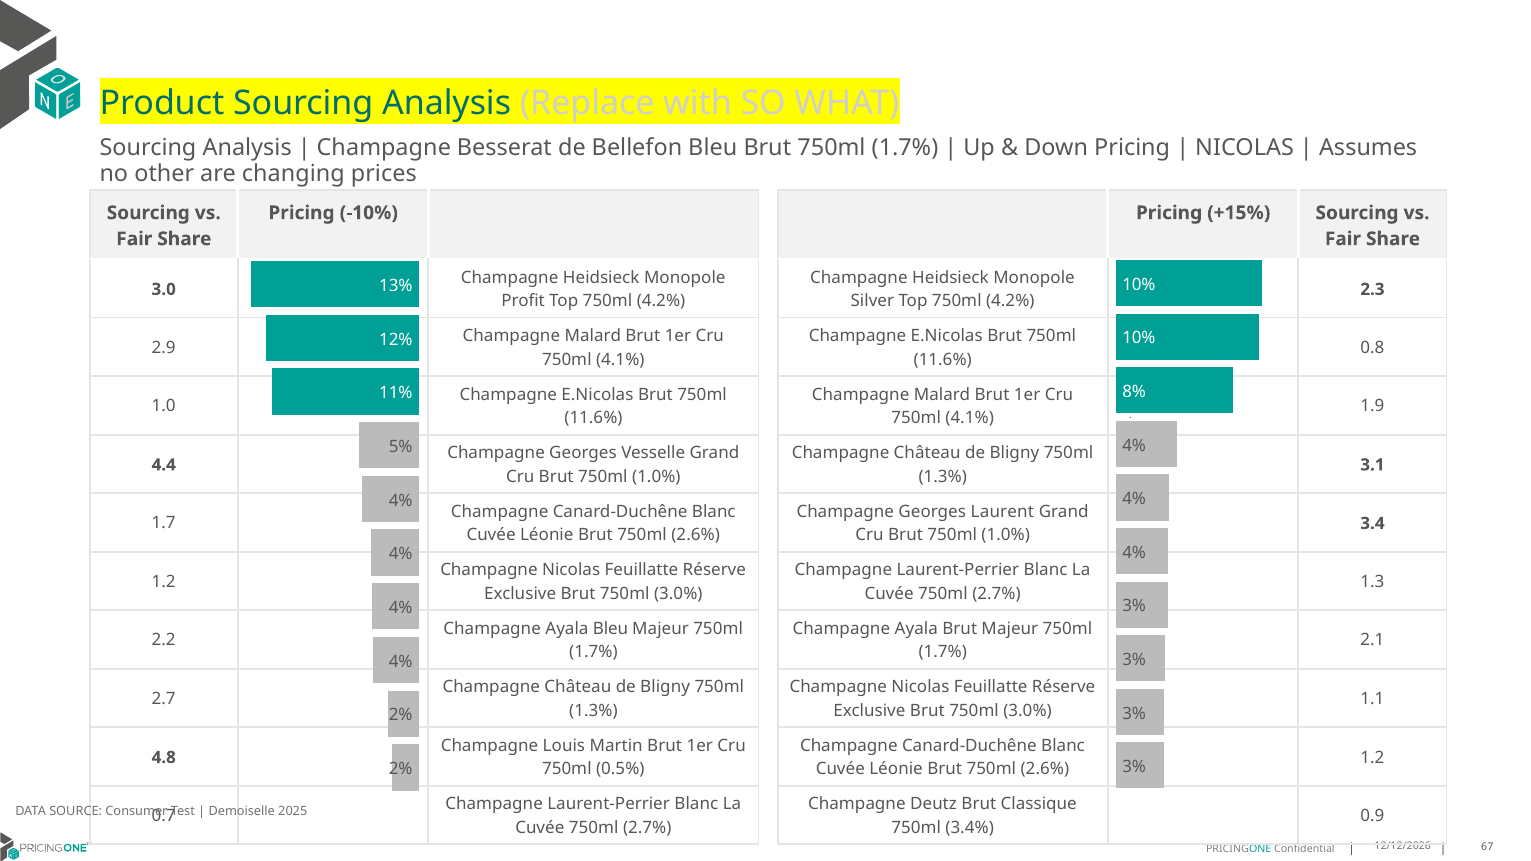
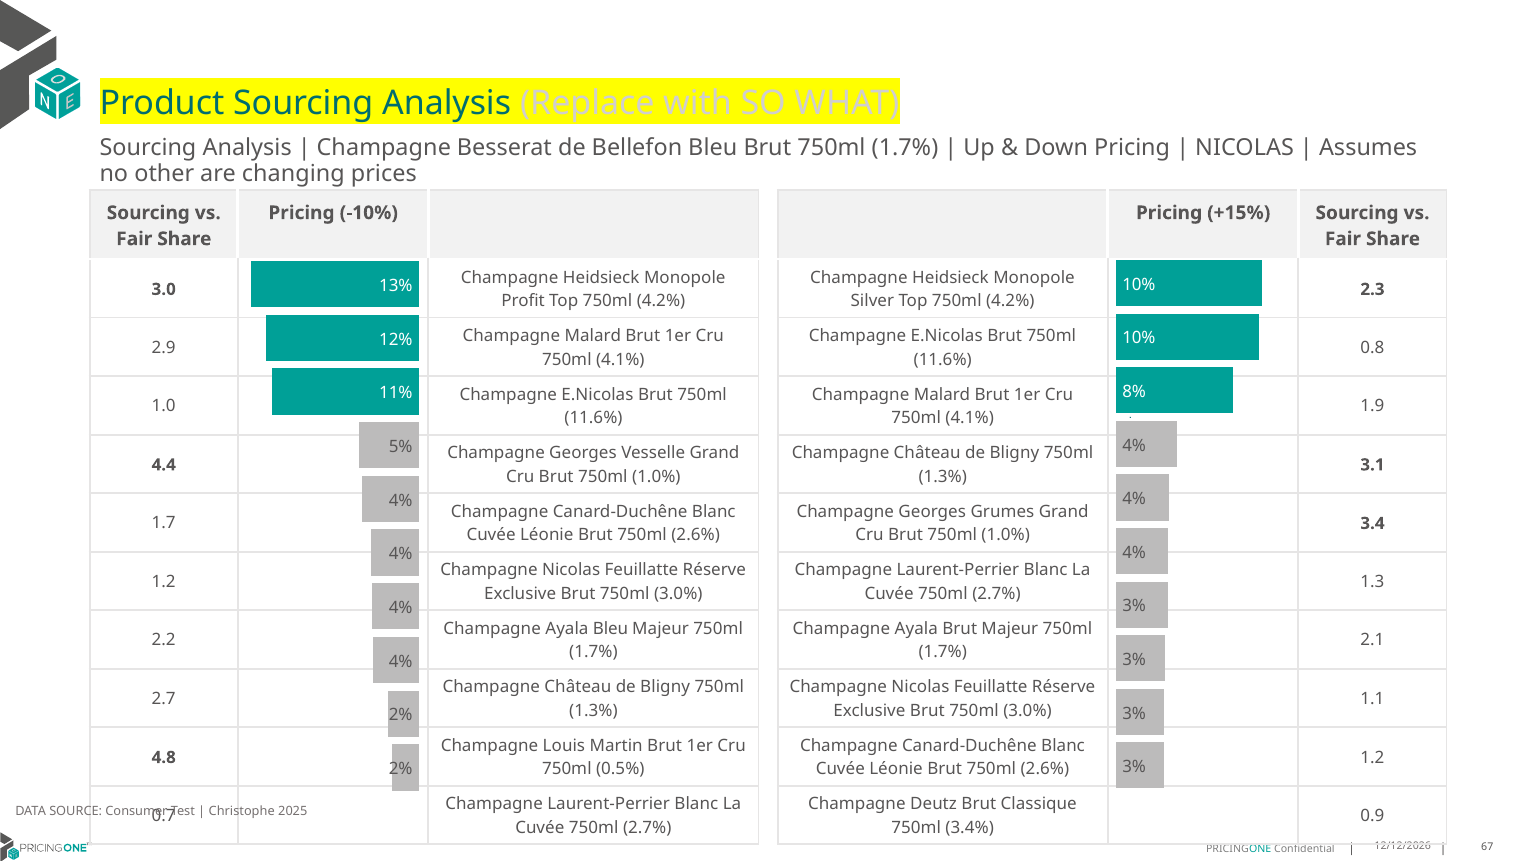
Laurent: Laurent -> Grumes
Demoiselle: Demoiselle -> Christophe
